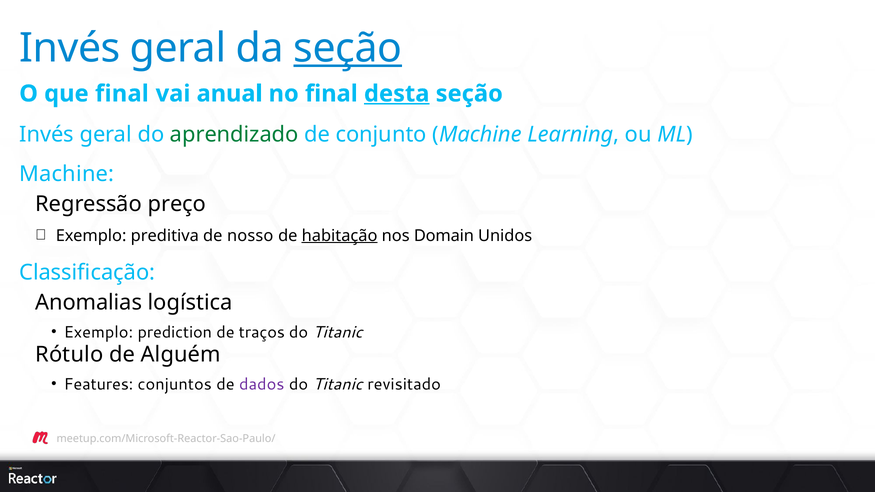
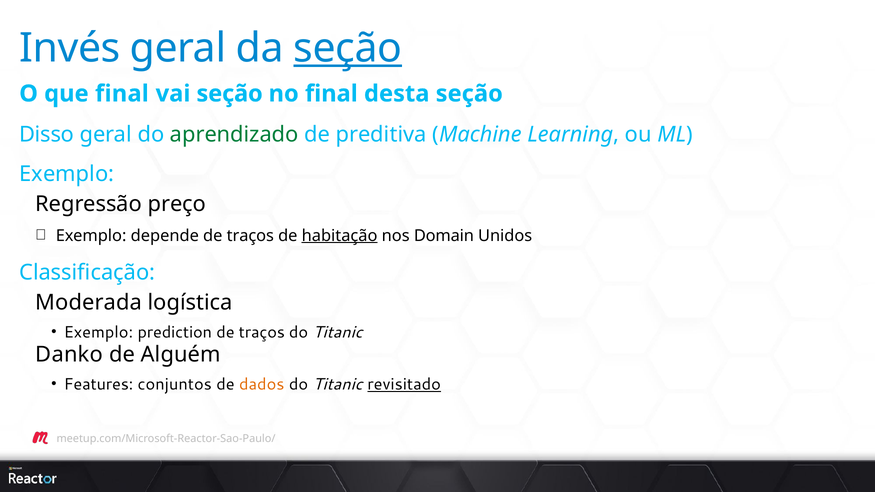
vai anual: anual -> seção
desta underline: present -> none
Invés at (47, 134): Invés -> Disso
conjunto: conjunto -> preditiva
Machine at (67, 174): Machine -> Exemplo
preditiva: preditiva -> depende
nosso at (250, 236): nosso -> traços
Anomalias: Anomalias -> Moderada
Rótulo: Rótulo -> Danko
dados colour: purple -> orange
revisitado underline: none -> present
